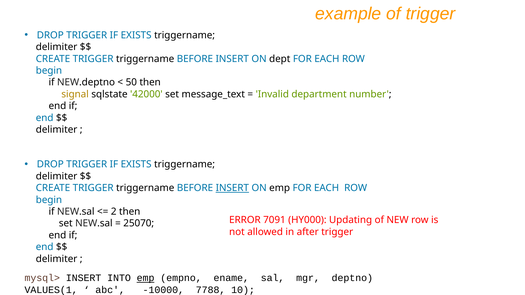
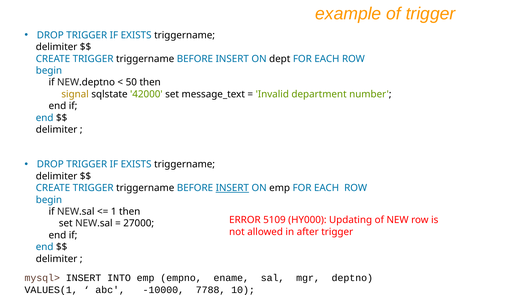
2: 2 -> 1
7091: 7091 -> 5109
25070: 25070 -> 27000
emp at (146, 278) underline: present -> none
